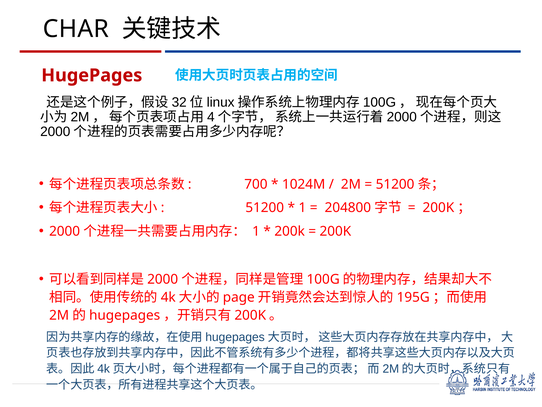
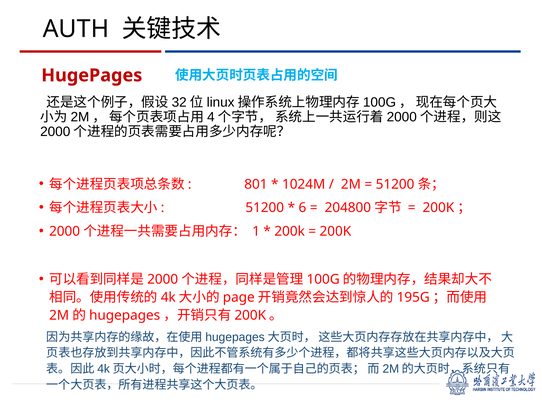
CHAR: CHAR -> AUTH
700: 700 -> 801
1 at (302, 208): 1 -> 6
